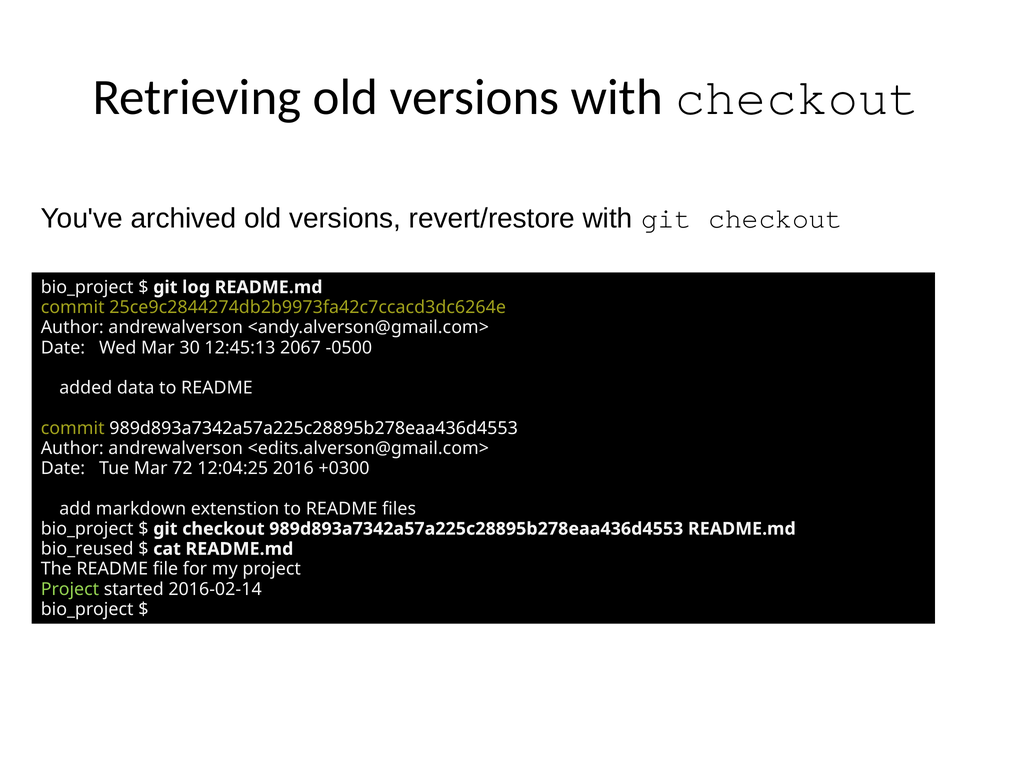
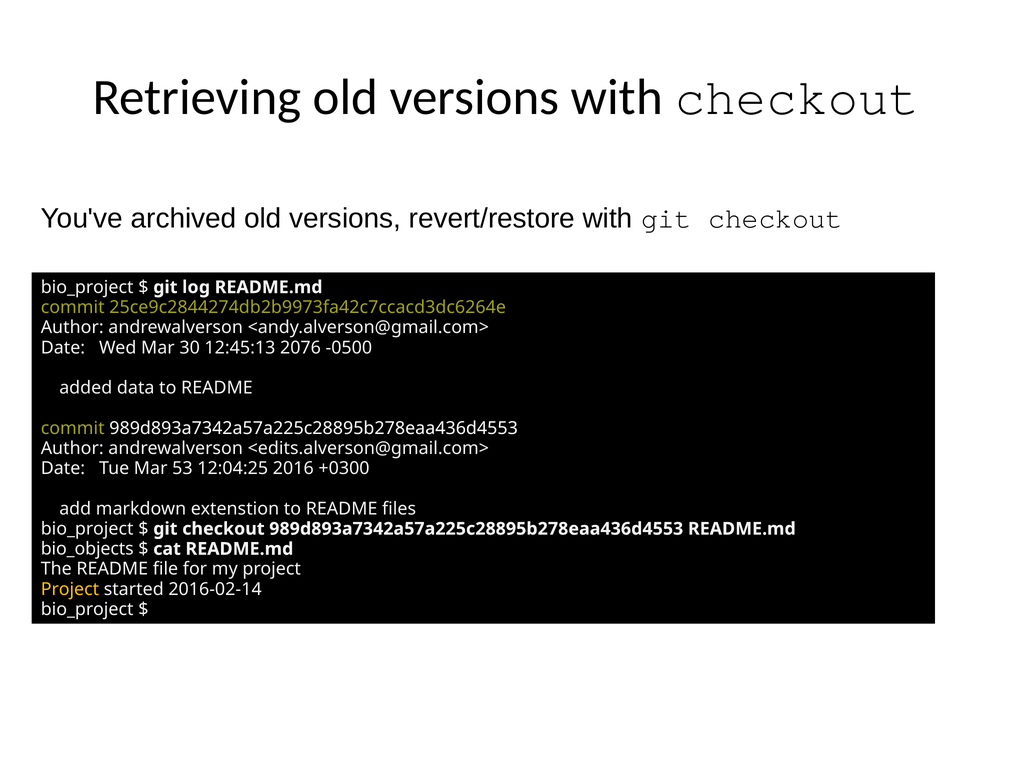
2067: 2067 -> 2076
72: 72 -> 53
bio_reused: bio_reused -> bio_objects
Project at (70, 589) colour: light green -> yellow
